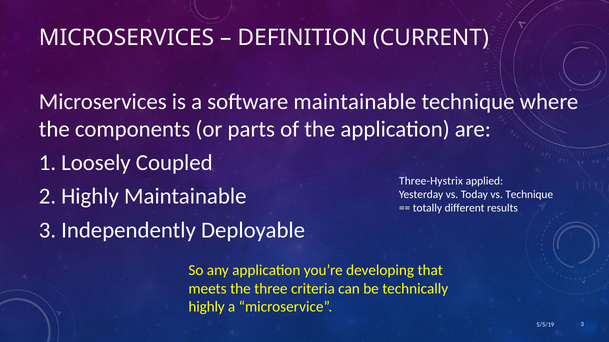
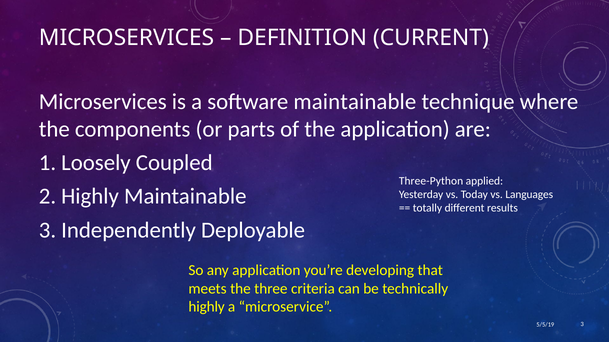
Three-Hystrix: Three-Hystrix -> Three-Python
vs Technique: Technique -> Languages
